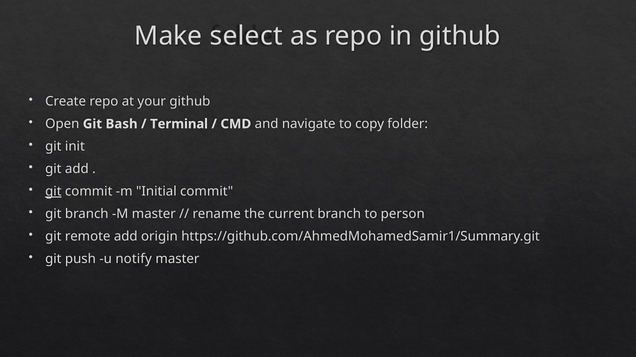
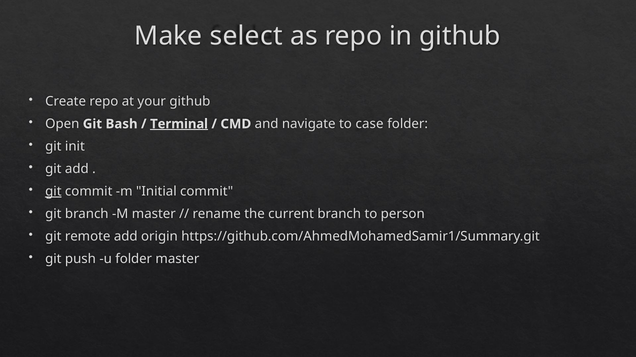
Terminal underline: none -> present
copy: copy -> case
u notify: notify -> folder
